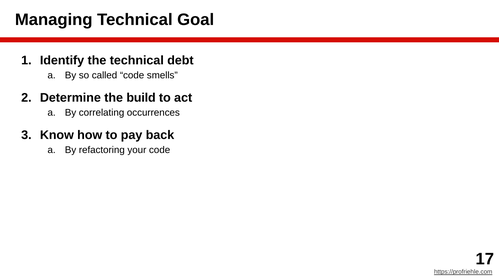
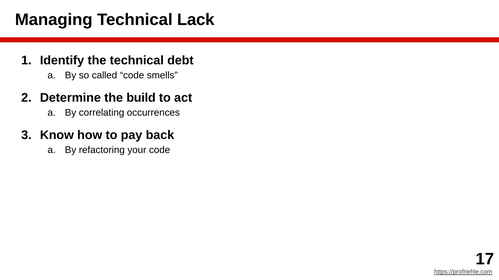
Goal: Goal -> Lack
